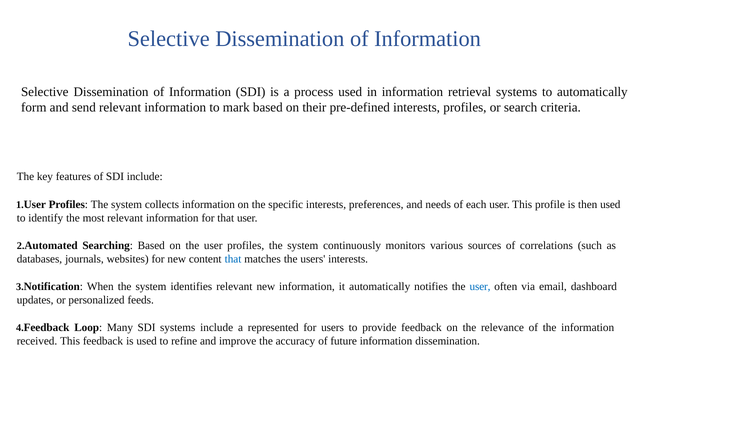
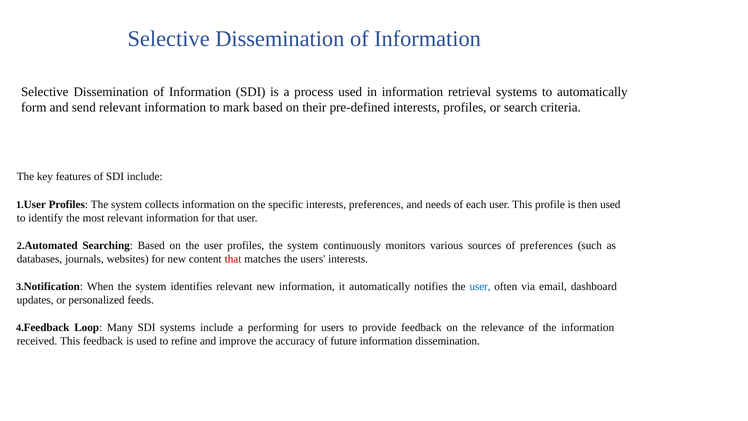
of correlations: correlations -> preferences
that at (233, 259) colour: blue -> red
represented: represented -> performing
